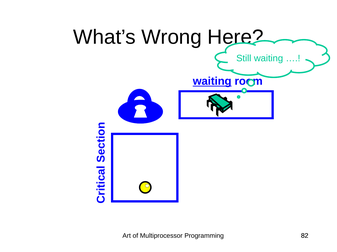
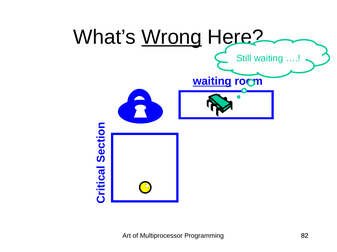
Wrong underline: none -> present
